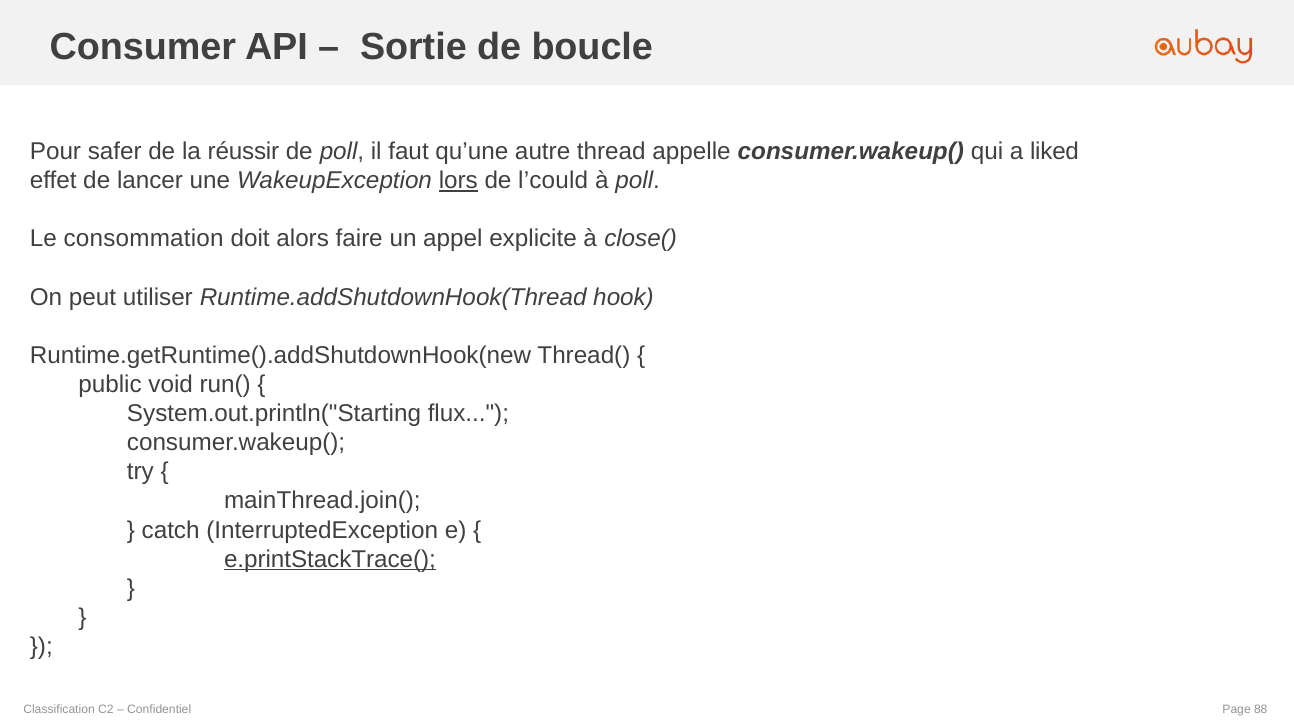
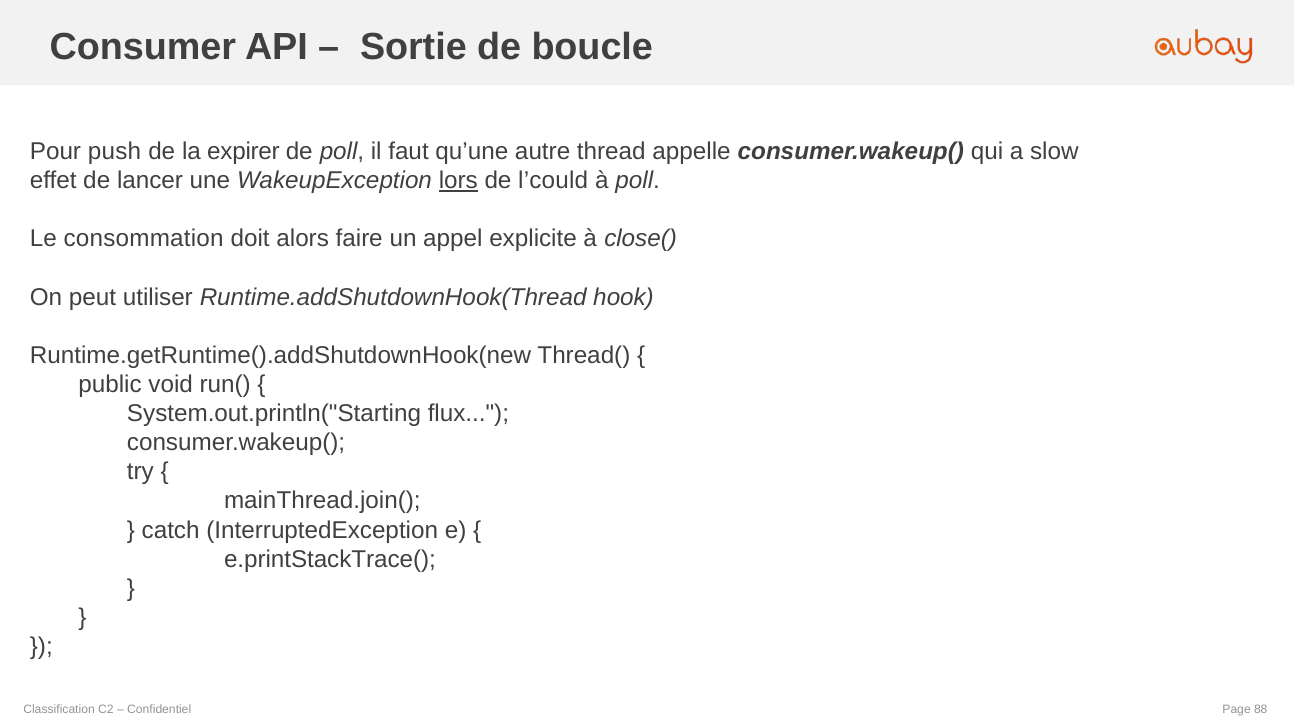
safer: safer -> push
réussir: réussir -> expirer
liked: liked -> slow
e.printStackTrace( underline: present -> none
